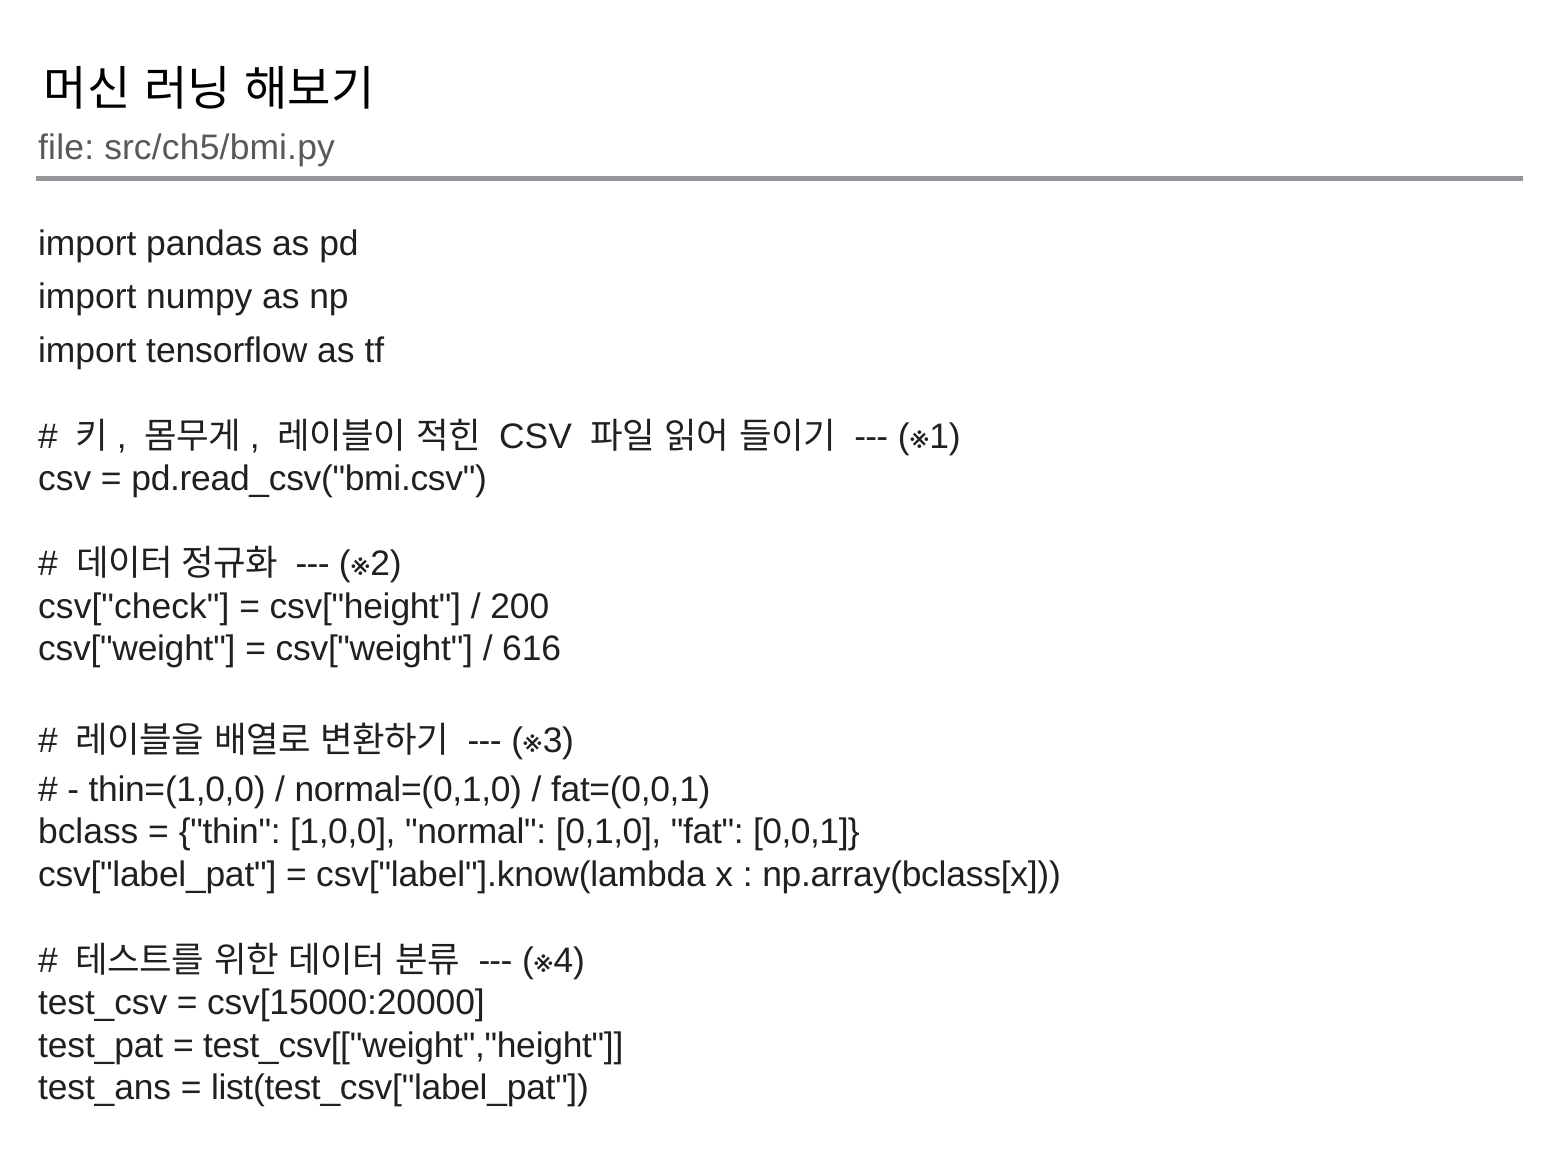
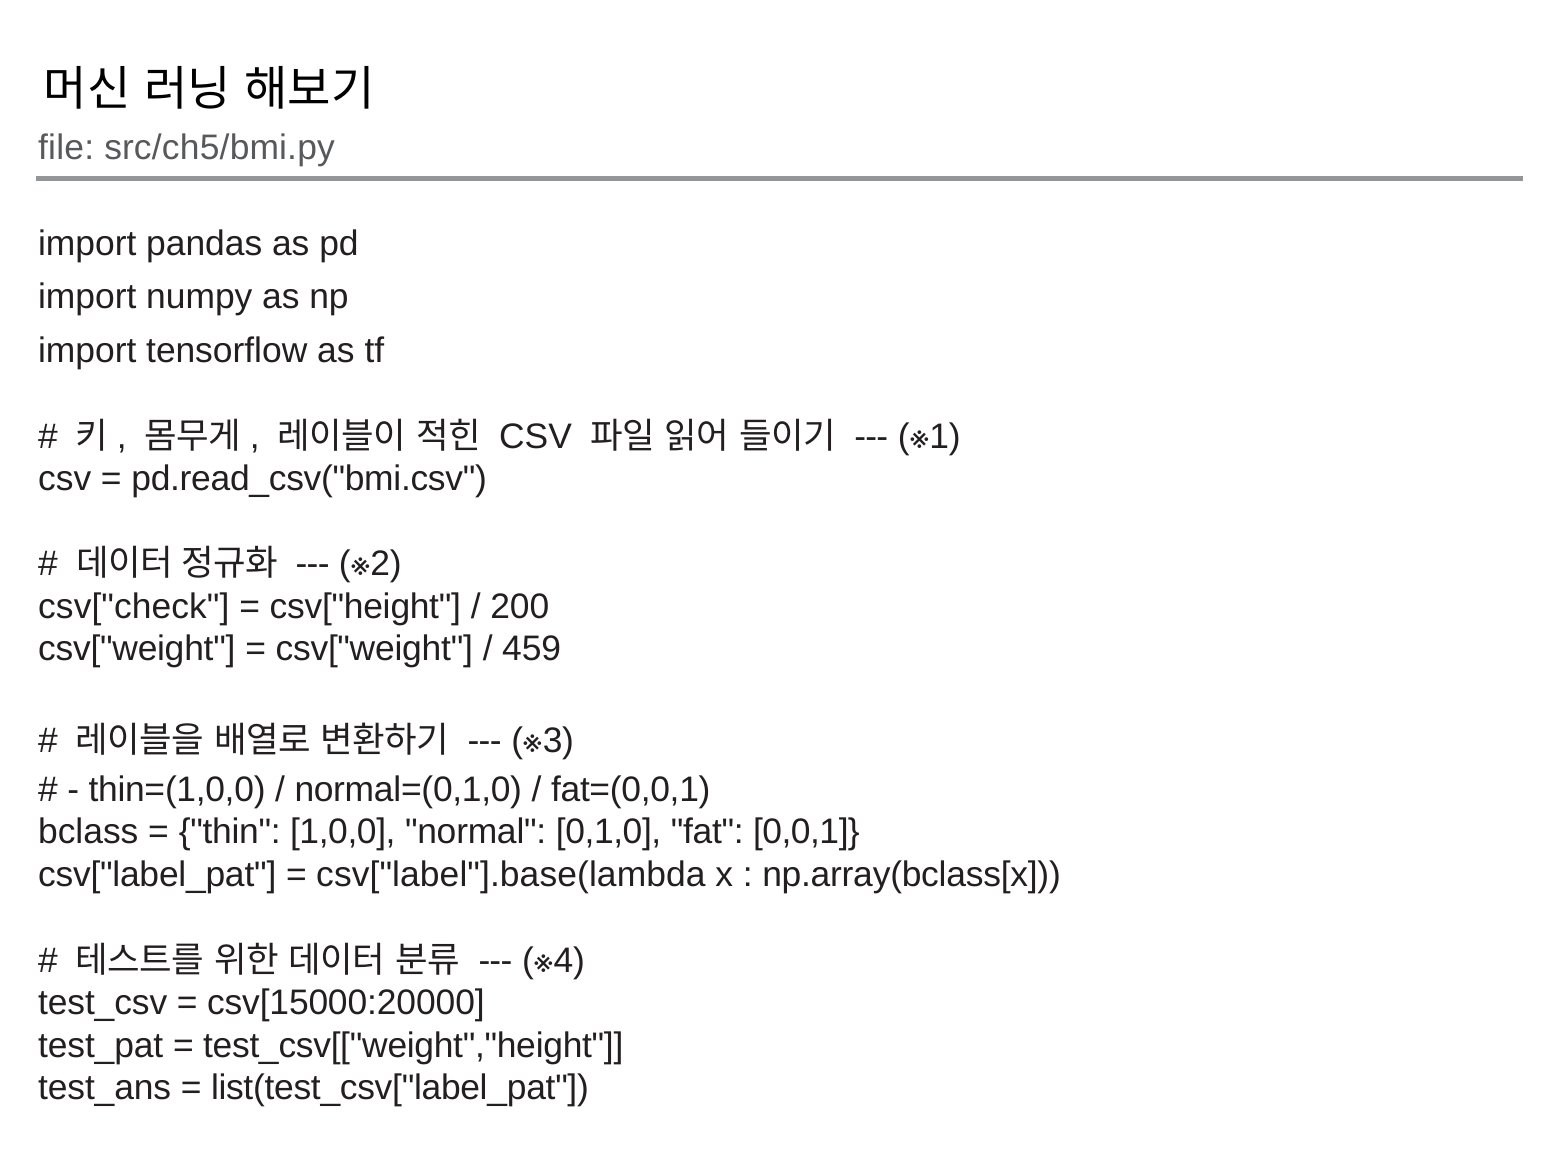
616: 616 -> 459
csv["label"].know(lambda: csv["label"].know(lambda -> csv["label"].base(lambda
